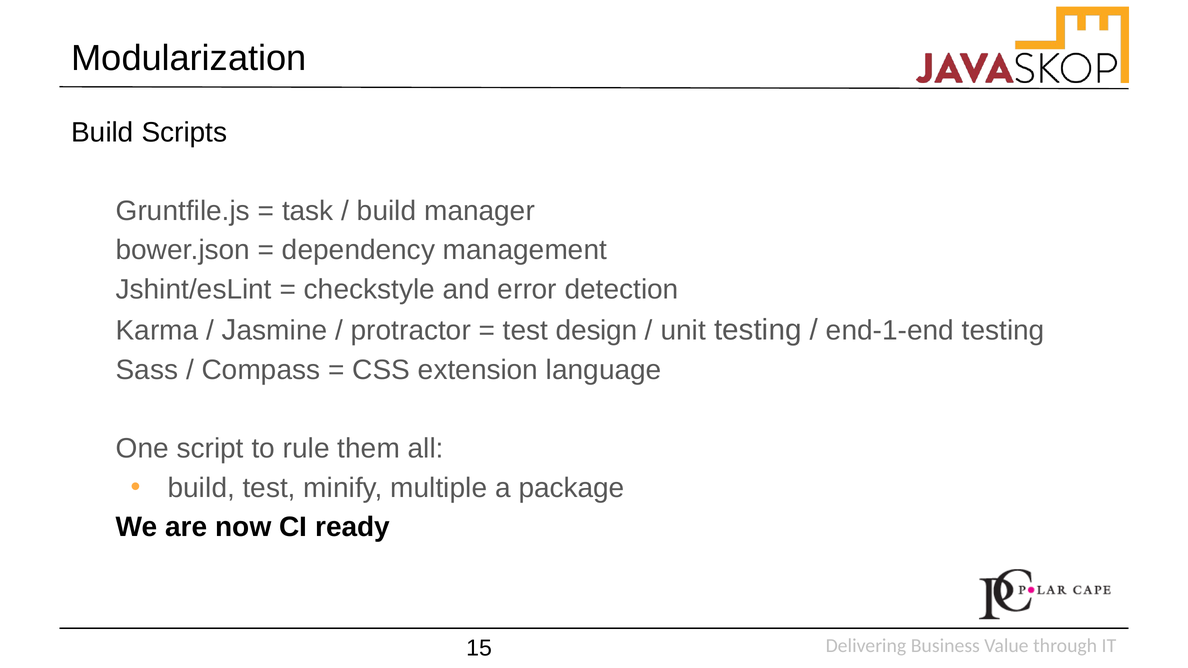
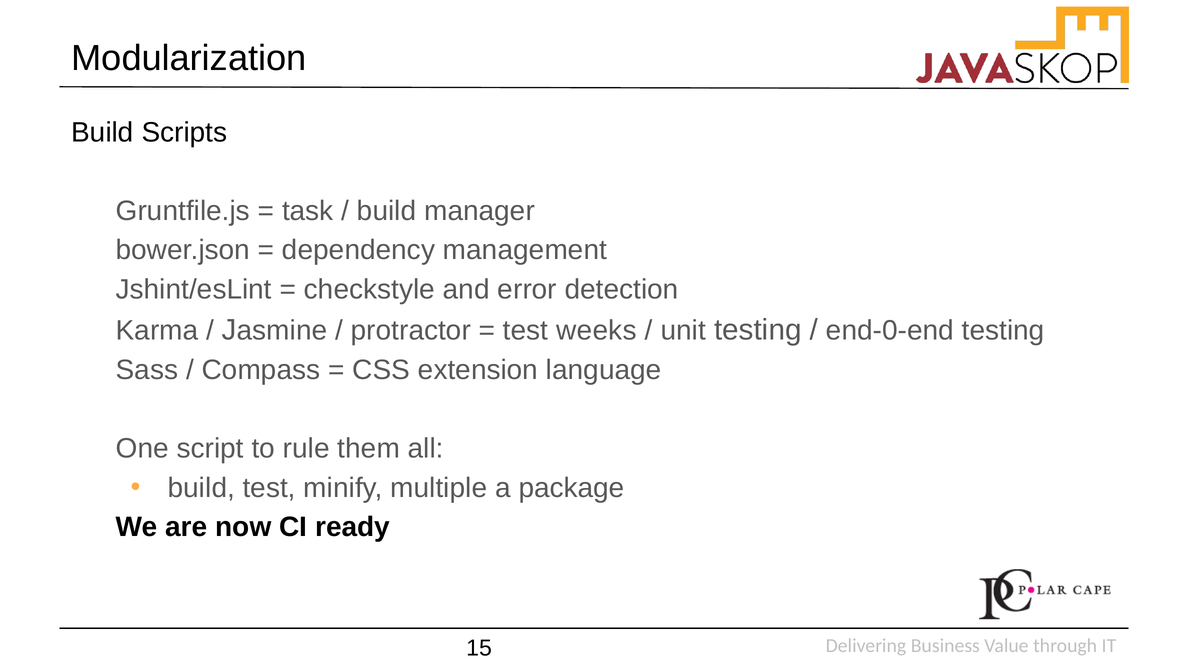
design: design -> weeks
end-1-end: end-1-end -> end-0-end
